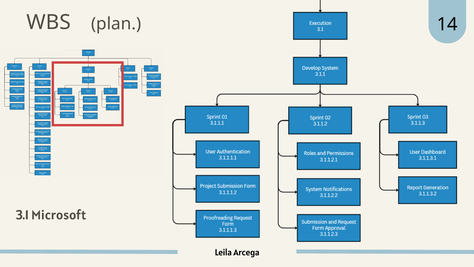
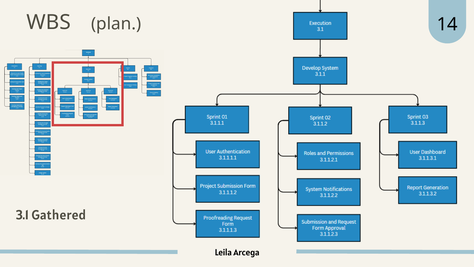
Microsoft: Microsoft -> Gathered
